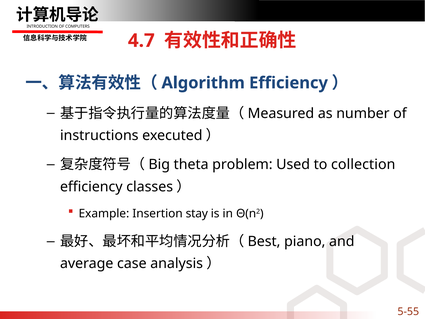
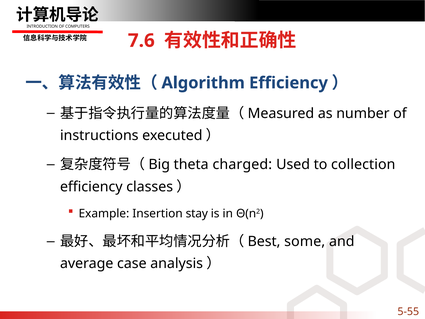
4.7: 4.7 -> 7.6
problem: problem -> charged
piano: piano -> some
